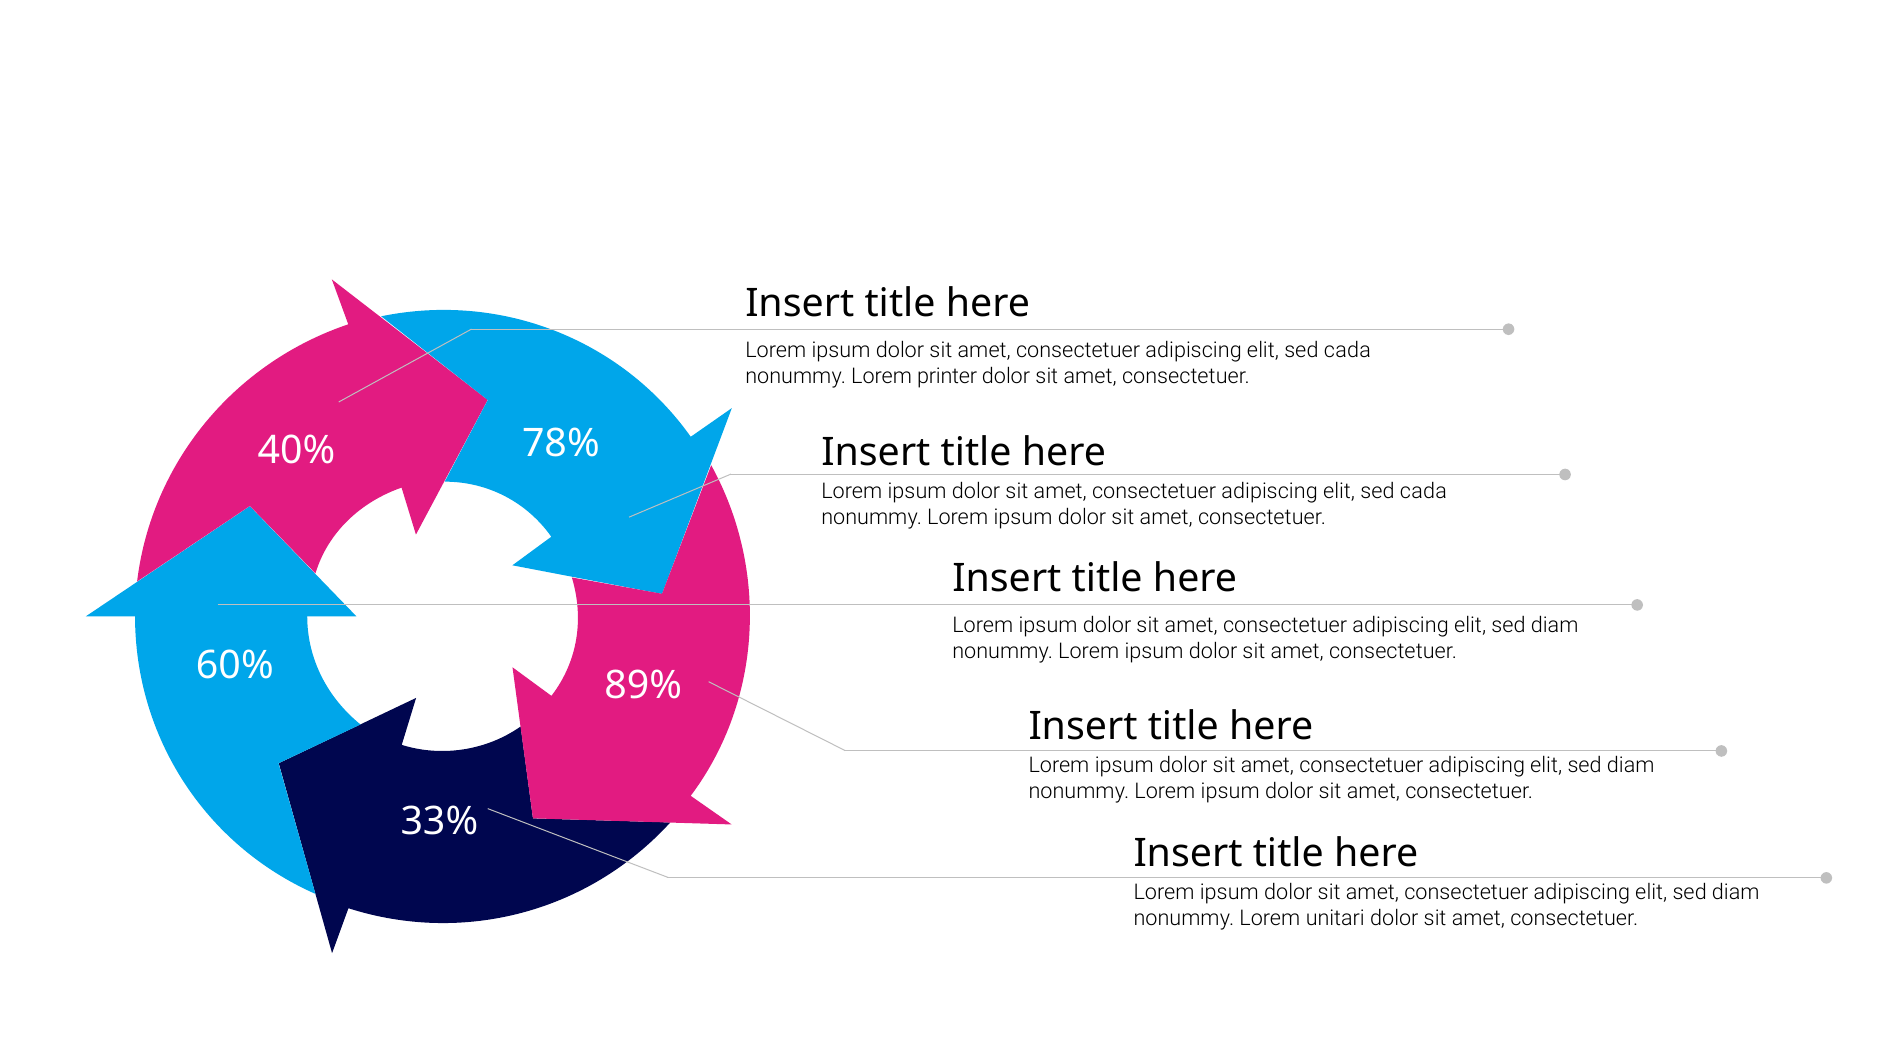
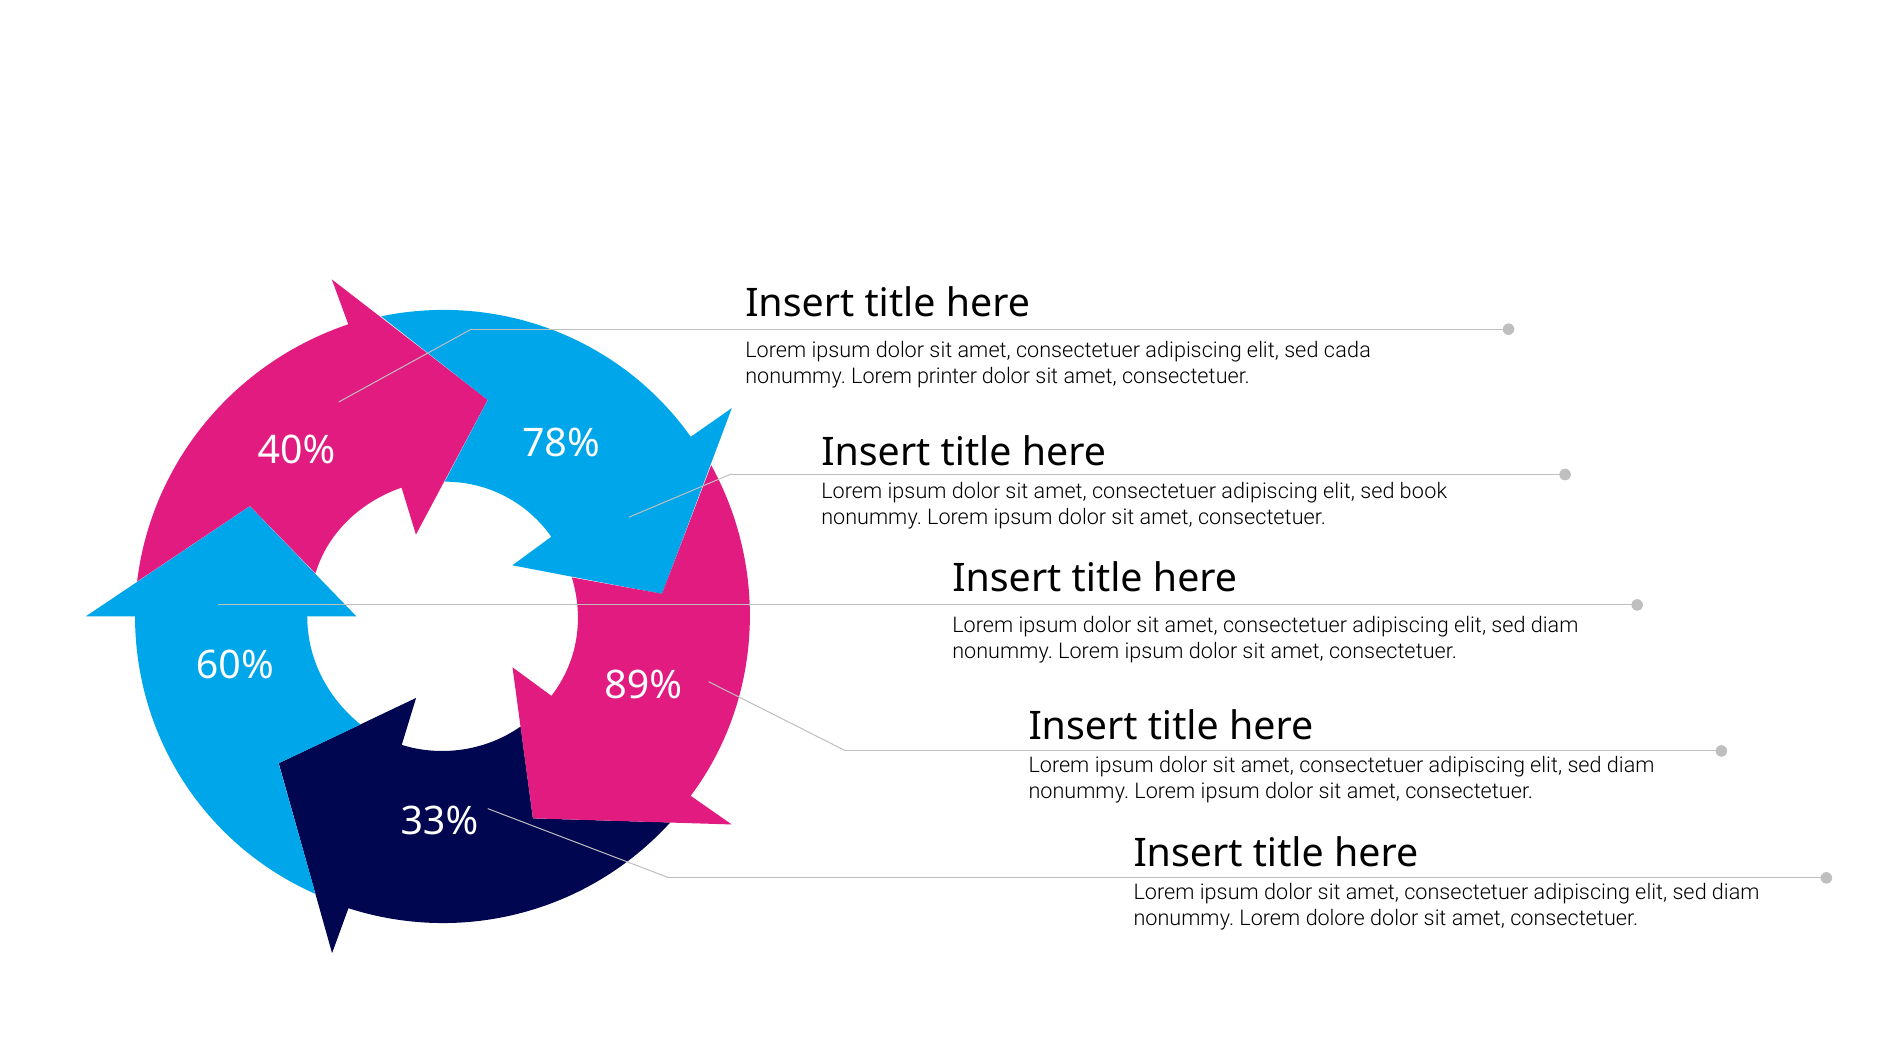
cada at (1423, 491): cada -> book
unitari: unitari -> dolore
